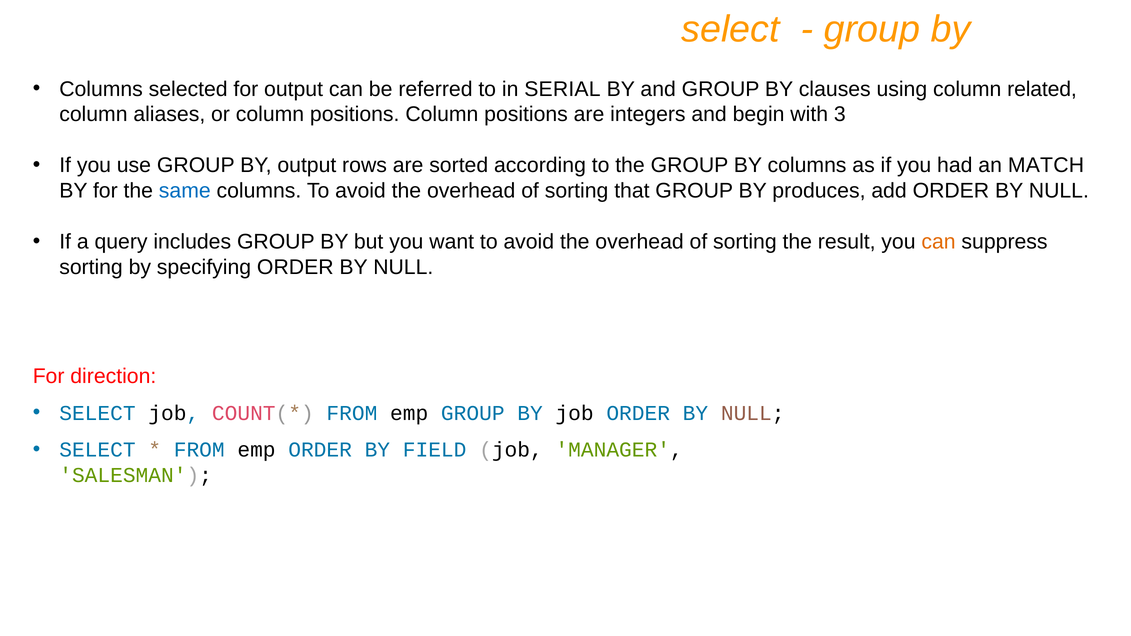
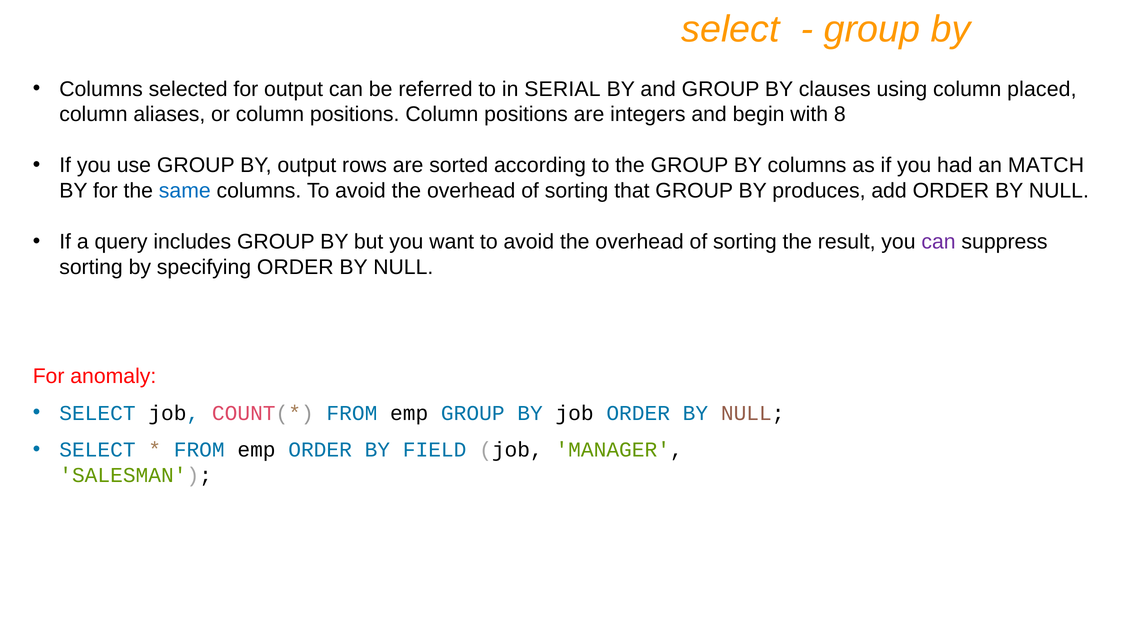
related: related -> placed
3: 3 -> 8
can at (939, 242) colour: orange -> purple
direction: direction -> anomaly
